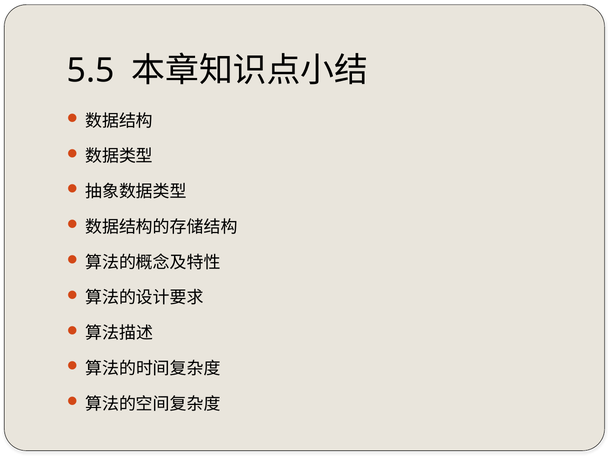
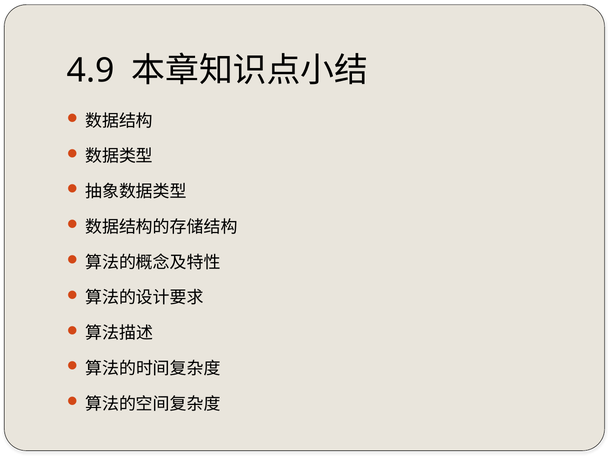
5.5: 5.5 -> 4.9
